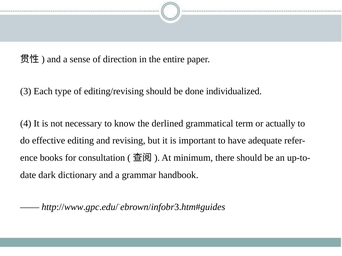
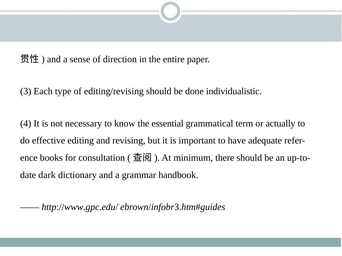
individualized: individualized -> individualistic
derlined: derlined -> essential
